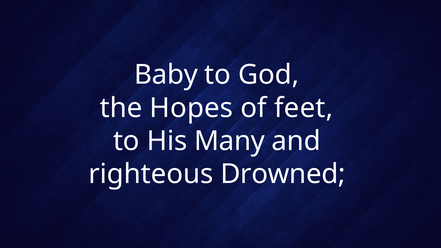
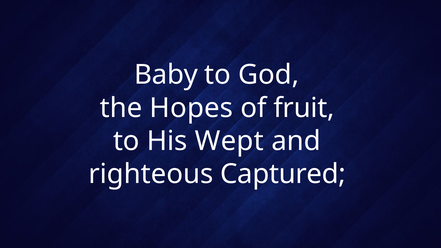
feet: feet -> fruit
Many: Many -> Wept
Drowned: Drowned -> Captured
